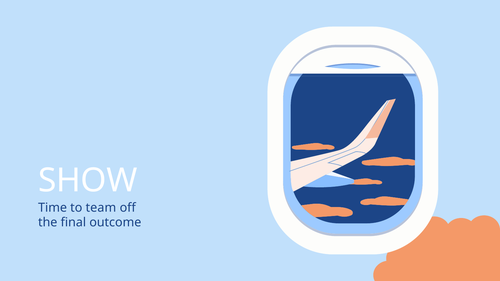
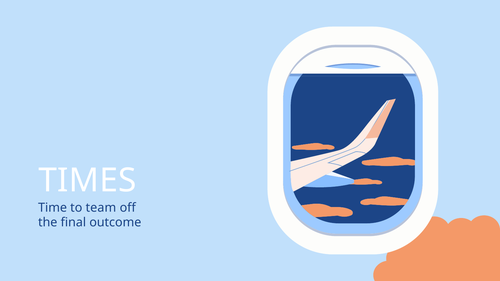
SHOW: SHOW -> TIMES
